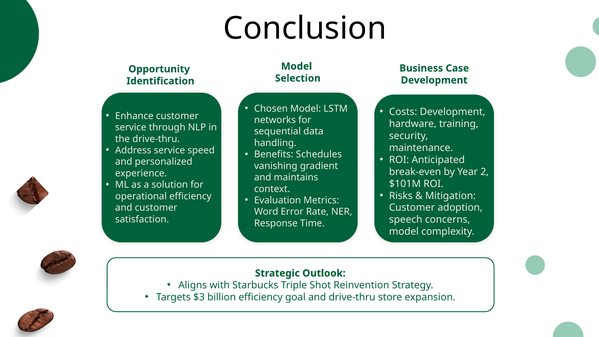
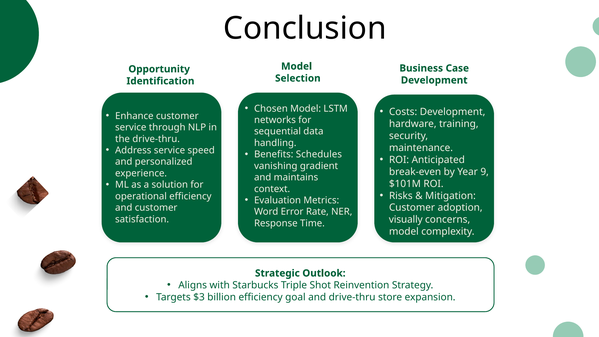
2: 2 -> 9
speech: speech -> visually
